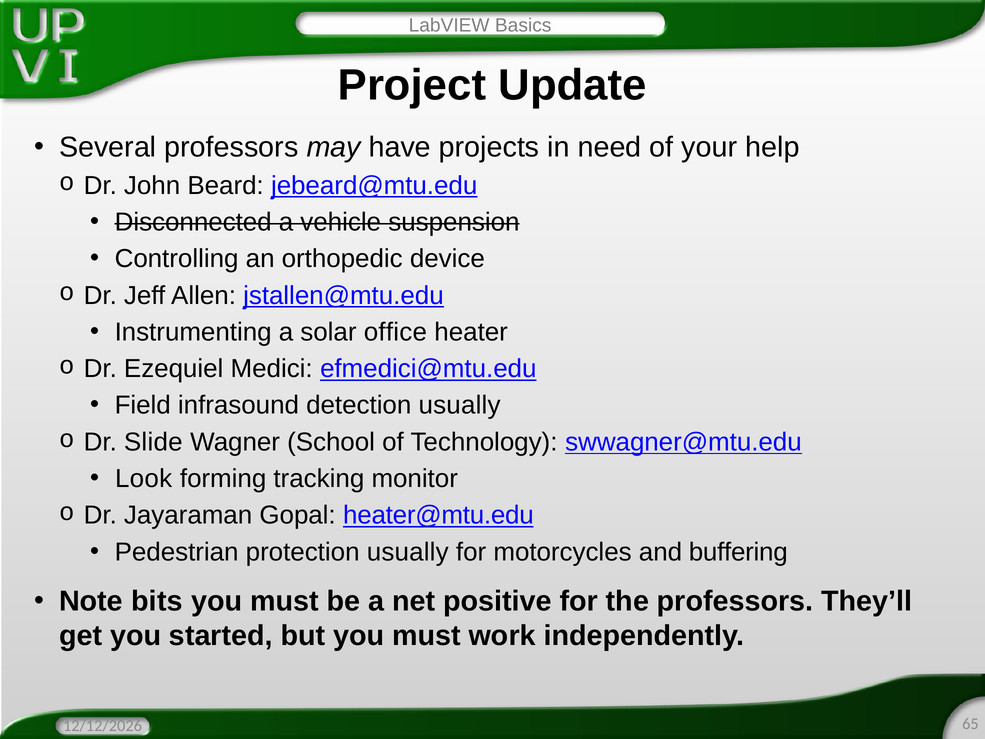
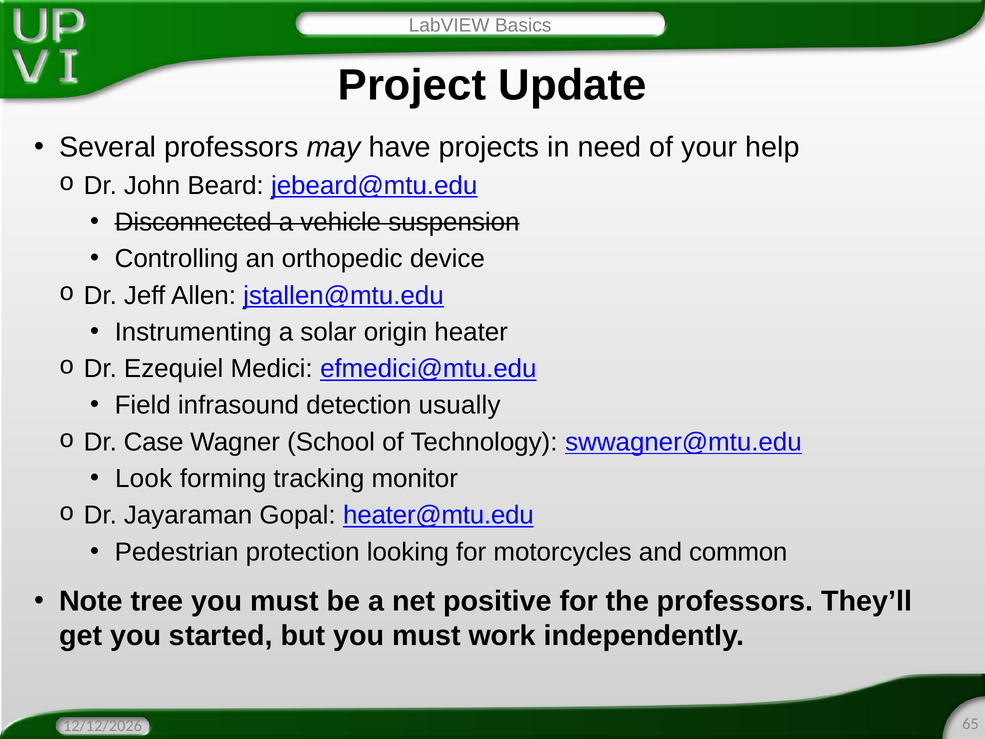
office: office -> origin
Slide: Slide -> Case
protection usually: usually -> looking
buffering: buffering -> common
bits: bits -> tree
